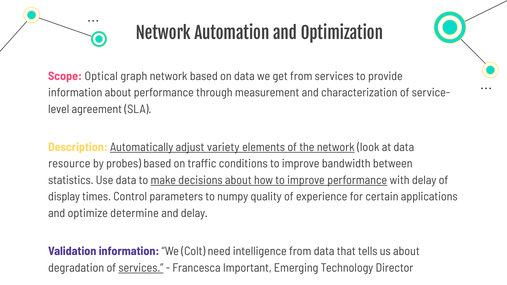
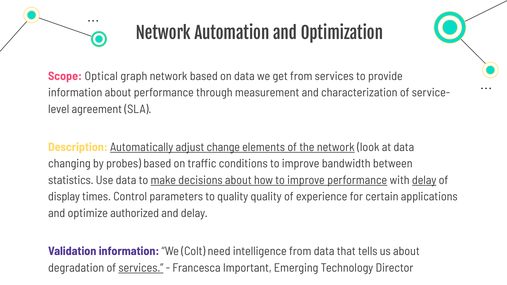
variety: variety -> change
resource: resource -> changing
delay at (424, 180) underline: none -> present
to numpy: numpy -> quality
determine: determine -> authorized
